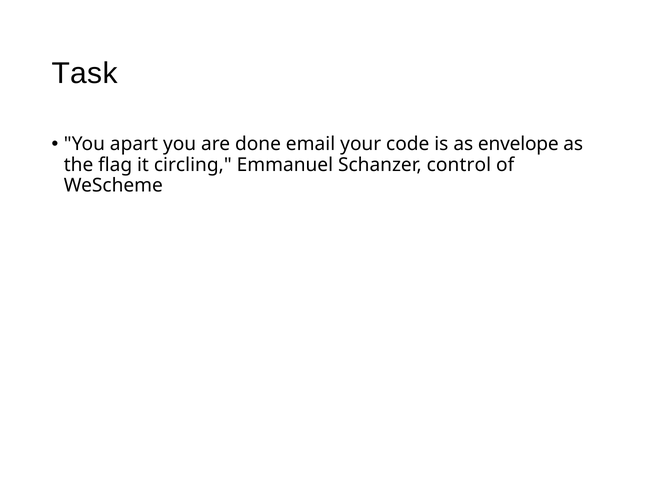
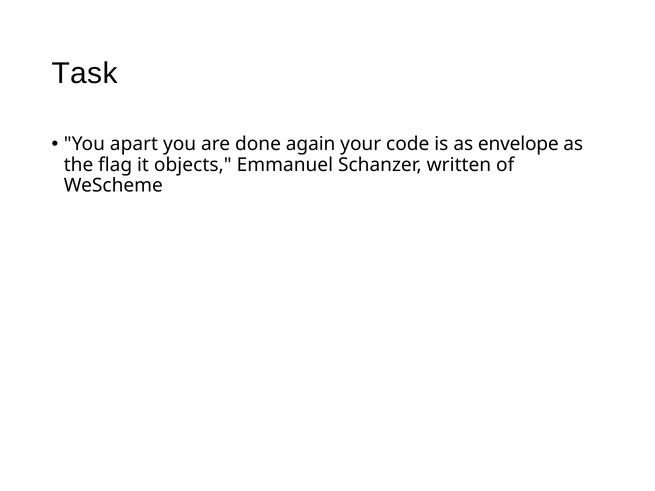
email: email -> again
circling: circling -> objects
control: control -> written
